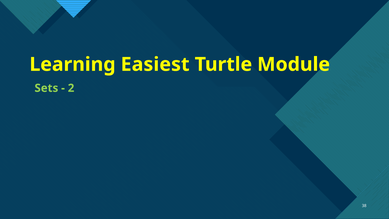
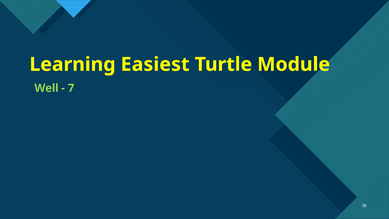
Sets: Sets -> Well
2: 2 -> 7
